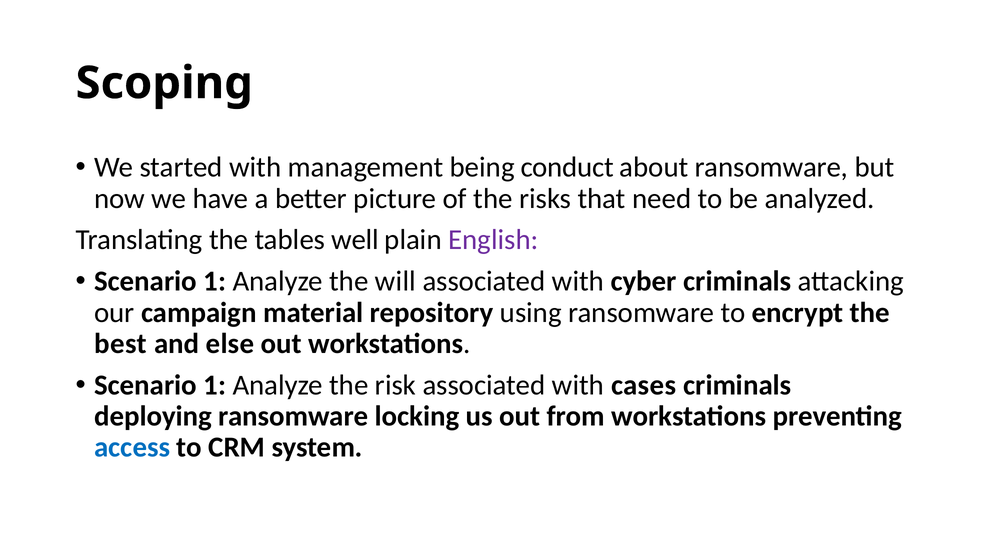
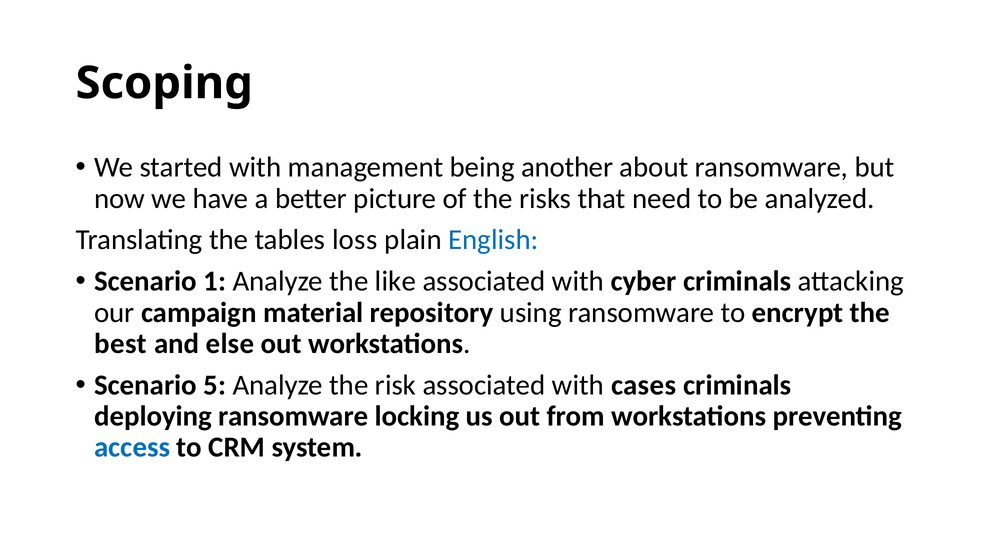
conduct: conduct -> another
well: well -> loss
English colour: purple -> blue
will: will -> like
1 at (215, 385): 1 -> 5
